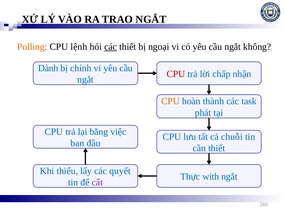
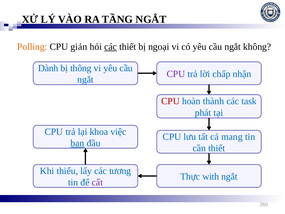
TRAO: TRAO -> TẦNG
lệnh: lệnh -> giản
chính: chính -> thông
CPU at (176, 74) colour: red -> purple
CPU at (170, 101) colour: orange -> red
bằng: bằng -> khoa
chuỗi: chuỗi -> mang
ban underline: none -> present
quyết: quyết -> tương
